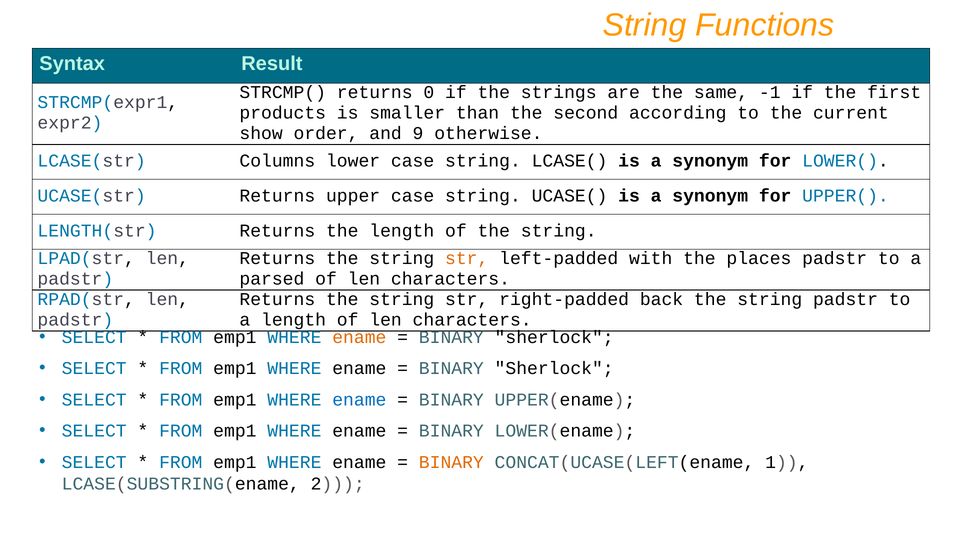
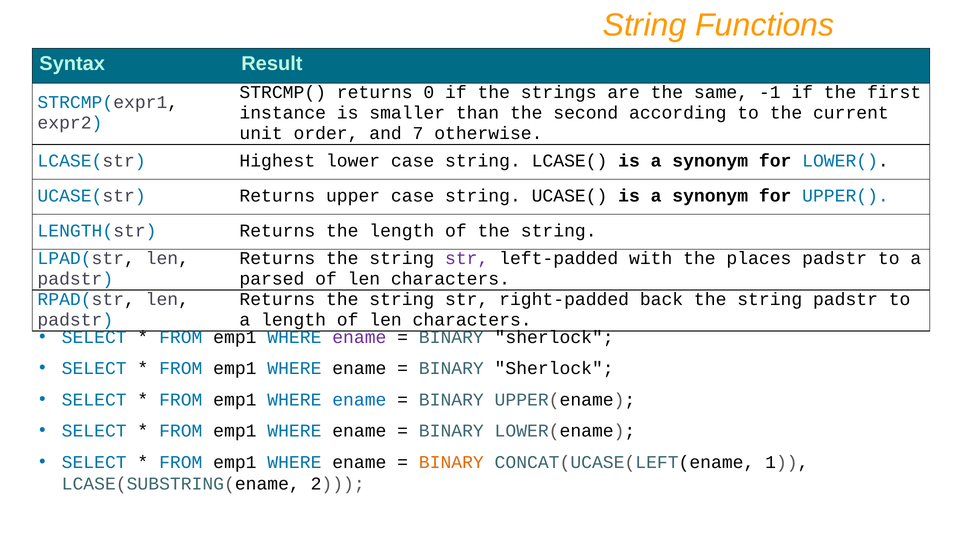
products: products -> instance
show: show -> unit
9: 9 -> 7
Columns: Columns -> Highest
str at (467, 258) colour: orange -> purple
ename at (359, 337) colour: orange -> purple
